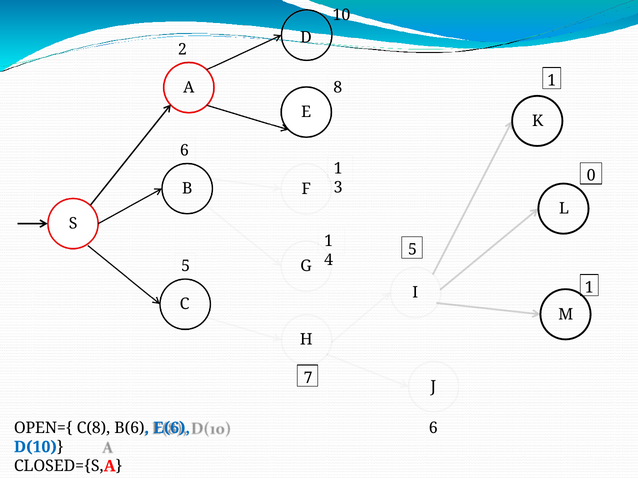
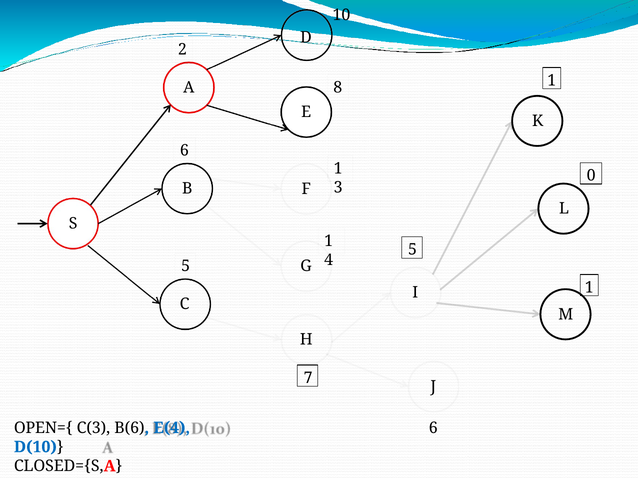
C(8: C(8 -> C(3
E(6: E(6 -> E(4
